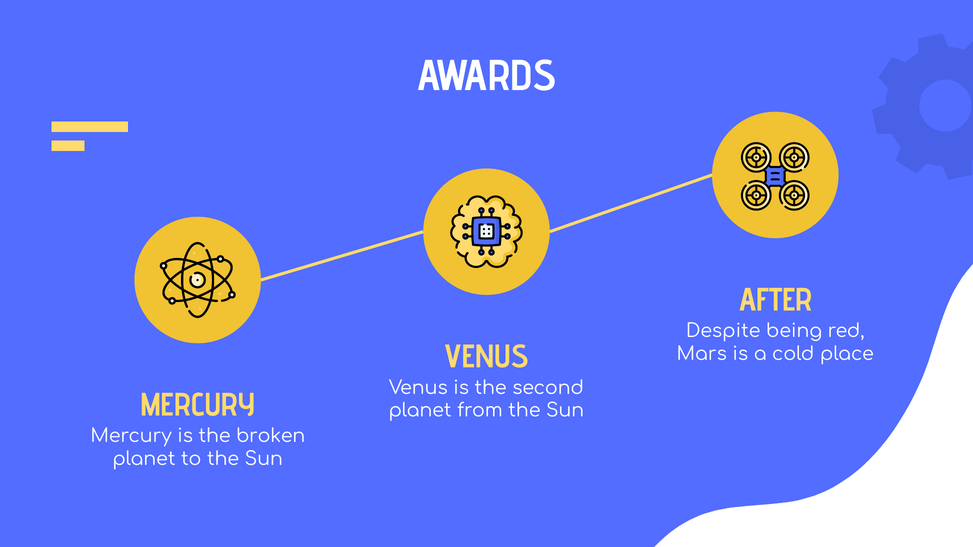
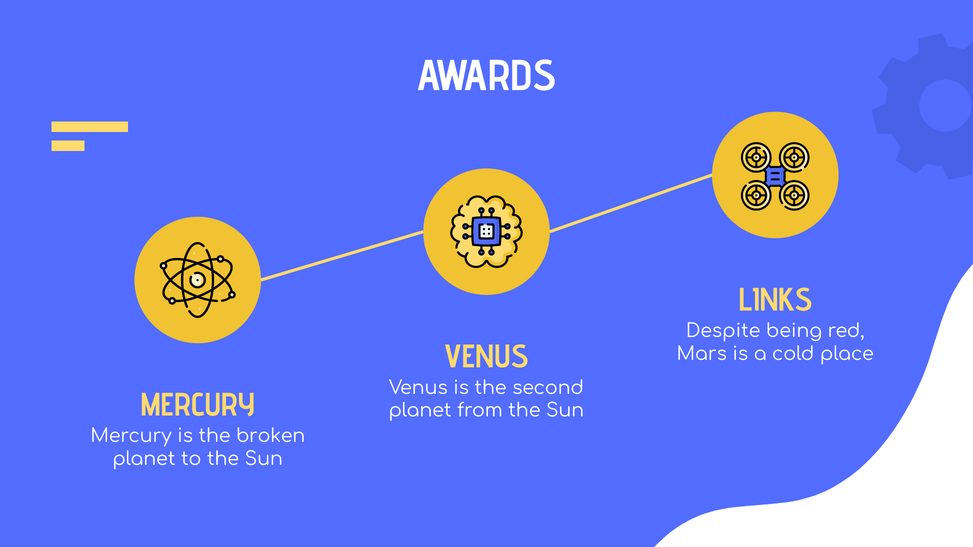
AFTER: AFTER -> LINKS
